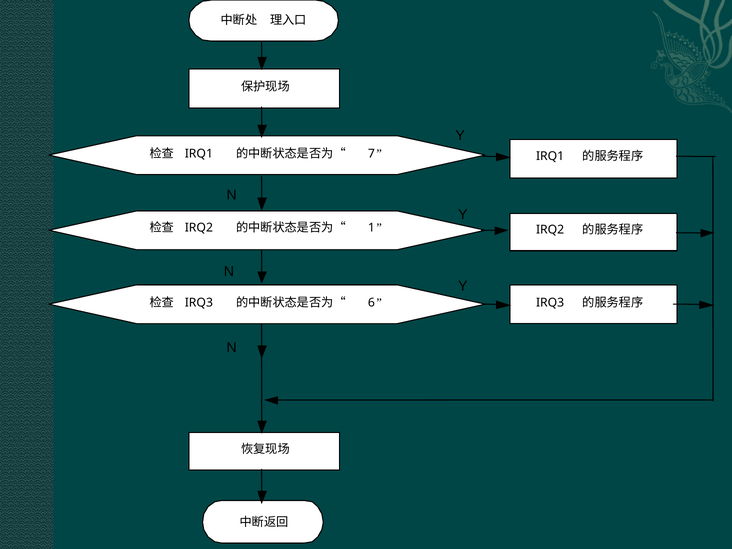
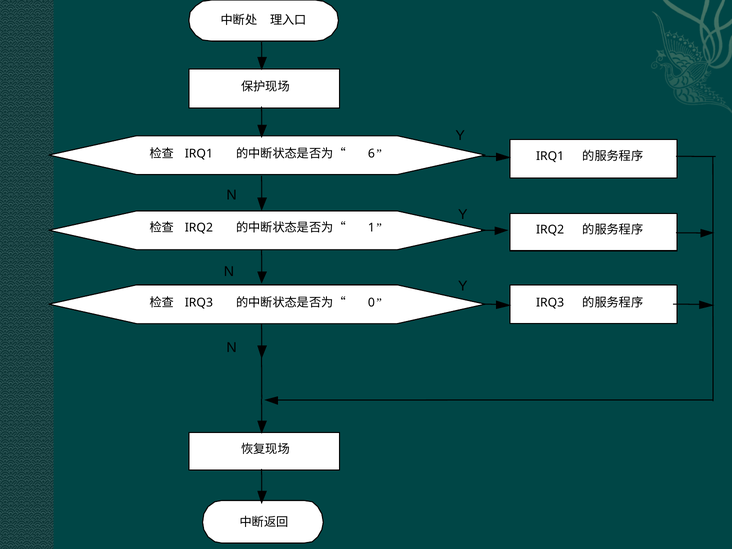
7: 7 -> 6
6: 6 -> 0
